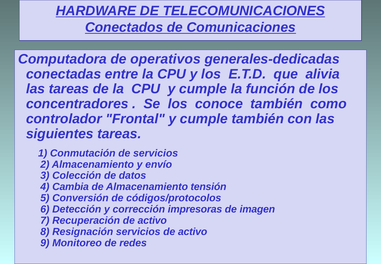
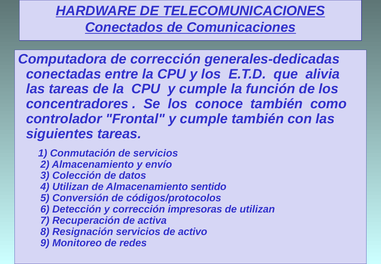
de operativos: operativos -> corrección
4 Cambia: Cambia -> Utilizan
tensión: tensión -> sentido
de imagen: imagen -> utilizan
Recuperación de activo: activo -> activa
